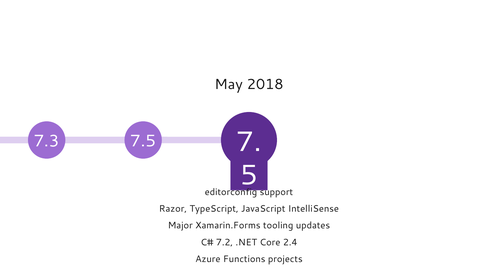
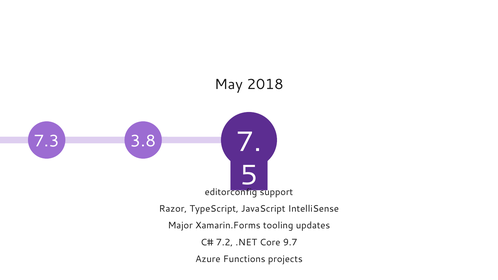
7.5: 7.5 -> 3.8
2.4: 2.4 -> 9.7
